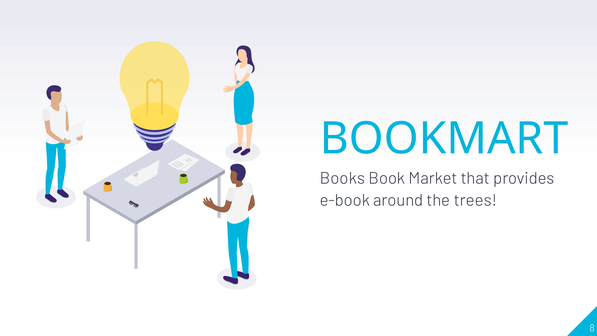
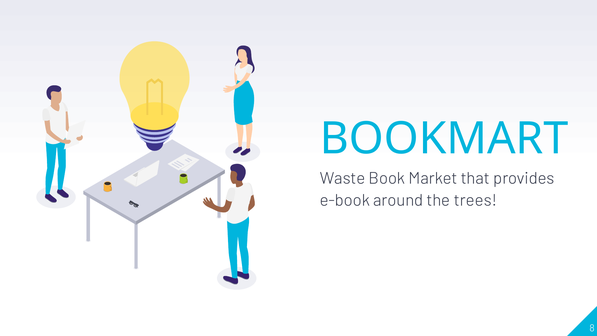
Books: Books -> Waste
